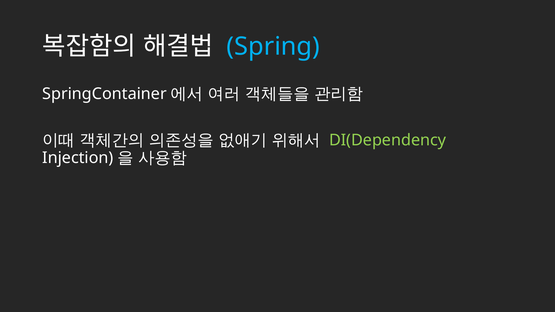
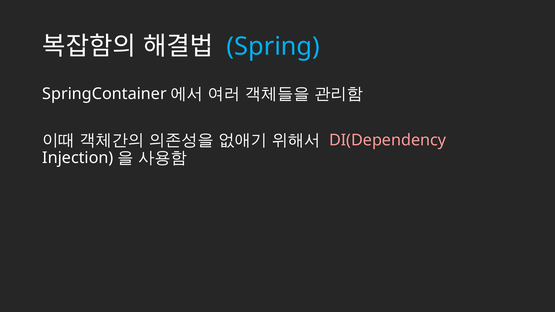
DI(Dependency colour: light green -> pink
